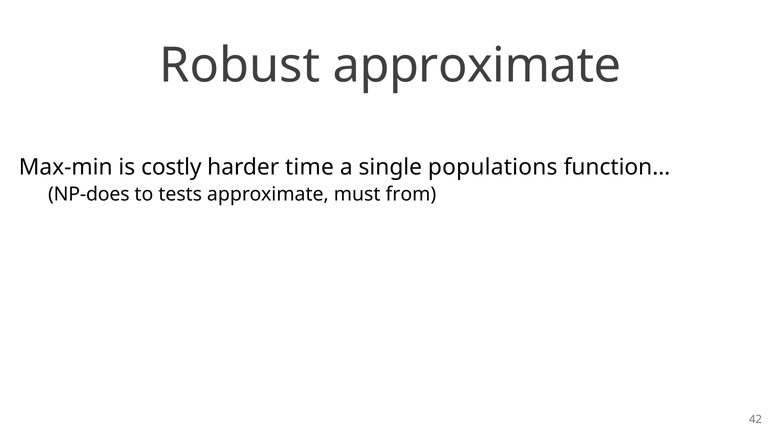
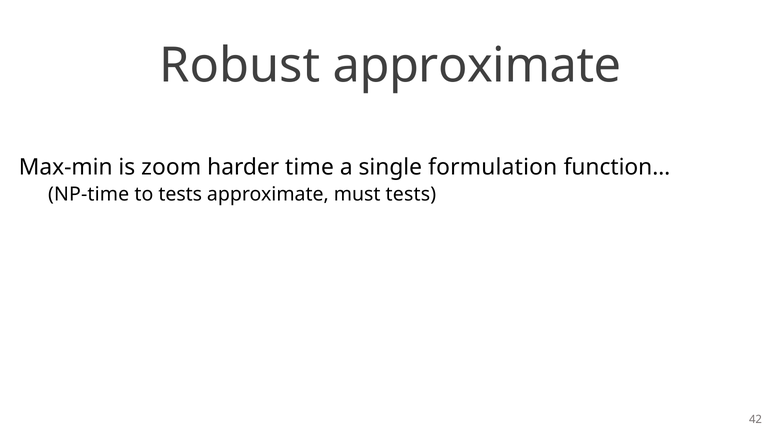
costly: costly -> zoom
populations: populations -> formulation
NP-does: NP-does -> NP-time
must from: from -> tests
